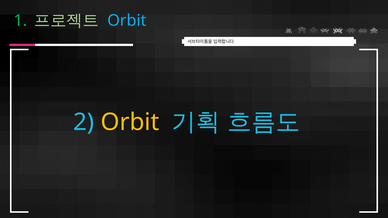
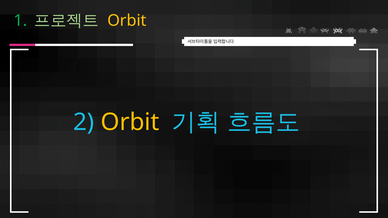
Orbit at (127, 21) colour: light blue -> yellow
